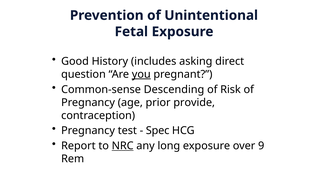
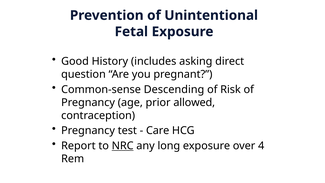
you underline: present -> none
provide: provide -> allowed
Spec: Spec -> Care
9: 9 -> 4
